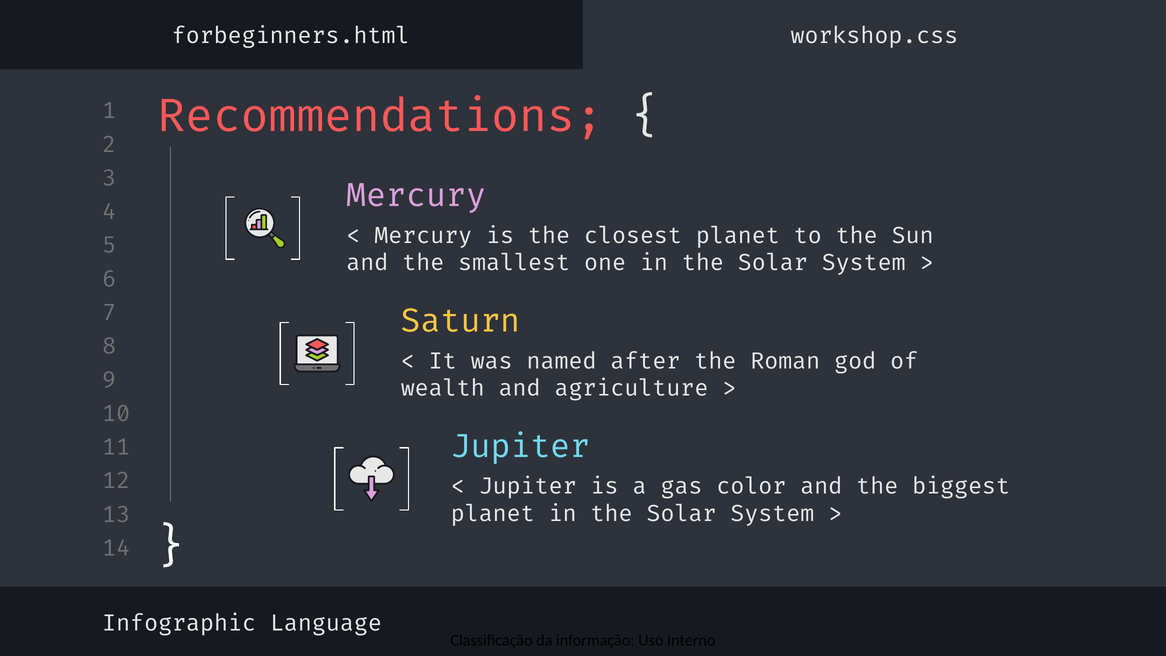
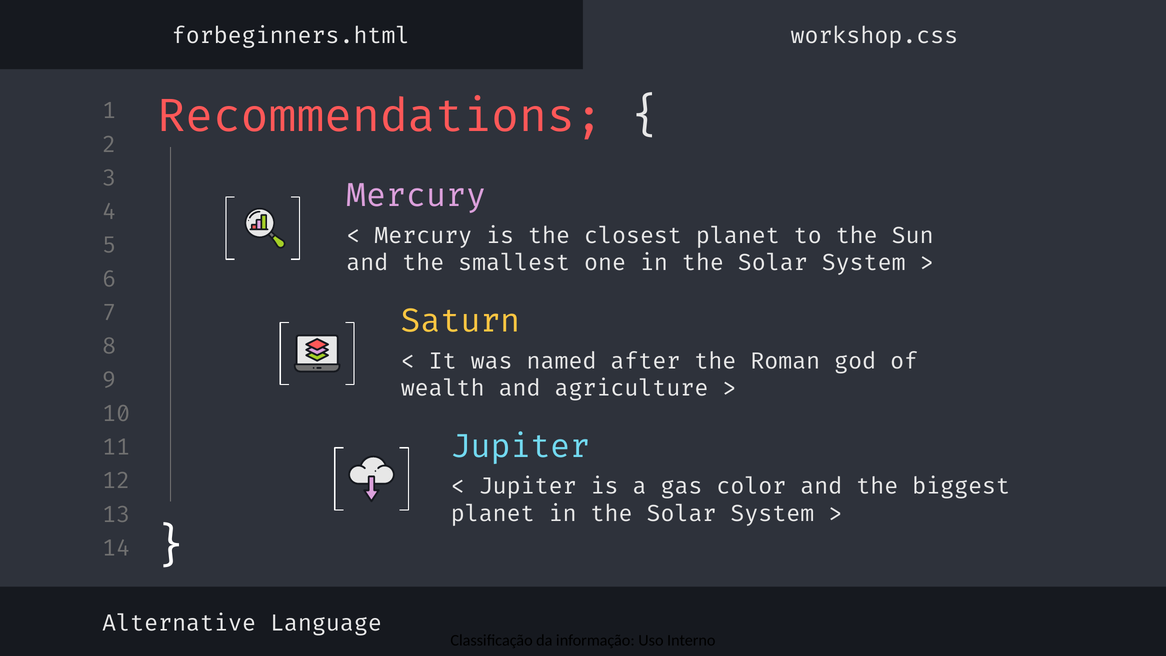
Infographic: Infographic -> Alternative
